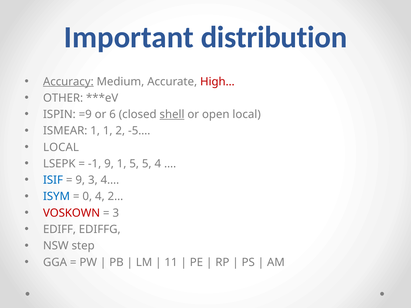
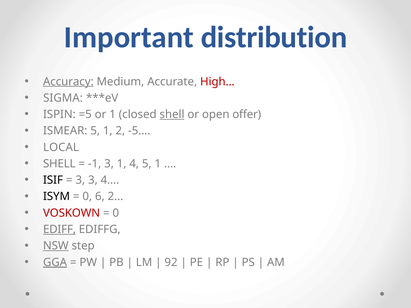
OTHER: OTHER -> SIGMA
=9: =9 -> =5
or 6: 6 -> 1
open local: local -> offer
ISMEAR 1: 1 -> 5
LSEPK at (59, 164): LSEPK -> SHELL
-1 9: 9 -> 3
1 5: 5 -> 4
4 at (158, 164): 4 -> 1
ISIF colour: blue -> black
9 at (80, 180): 9 -> 3
ISYM colour: blue -> black
0 4: 4 -> 6
3 at (116, 213): 3 -> 0
EDIFF underline: none -> present
NSW underline: none -> present
GGA underline: none -> present
11: 11 -> 92
